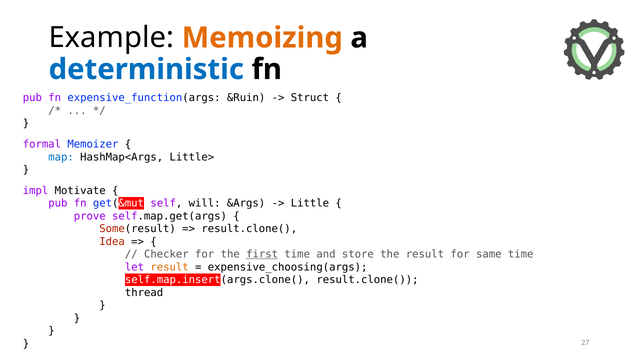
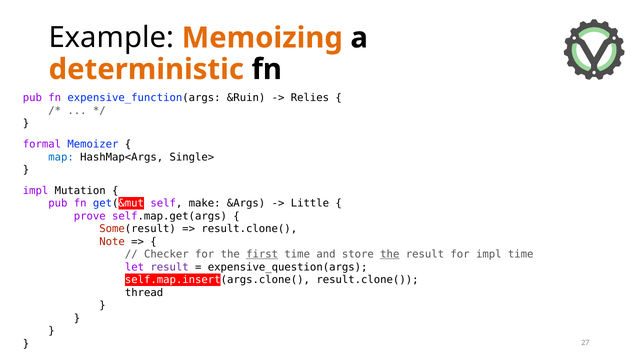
deterministic colour: blue -> orange
Struct: Struct -> Relies
Little>: Little> -> Single>
Motivate: Motivate -> Mutation
will: will -> make
Idea: Idea -> Note
the at (390, 254) underline: none -> present
for same: same -> impl
result at (170, 267) colour: orange -> purple
expensive_choosing(args: expensive_choosing(args -> expensive_question(args
